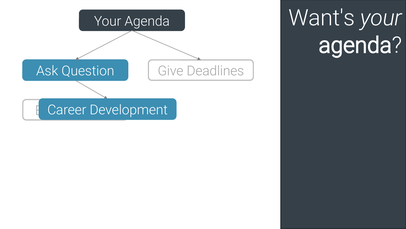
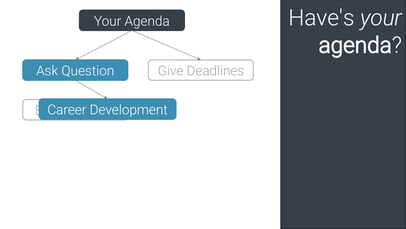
Want's: Want's -> Have's
